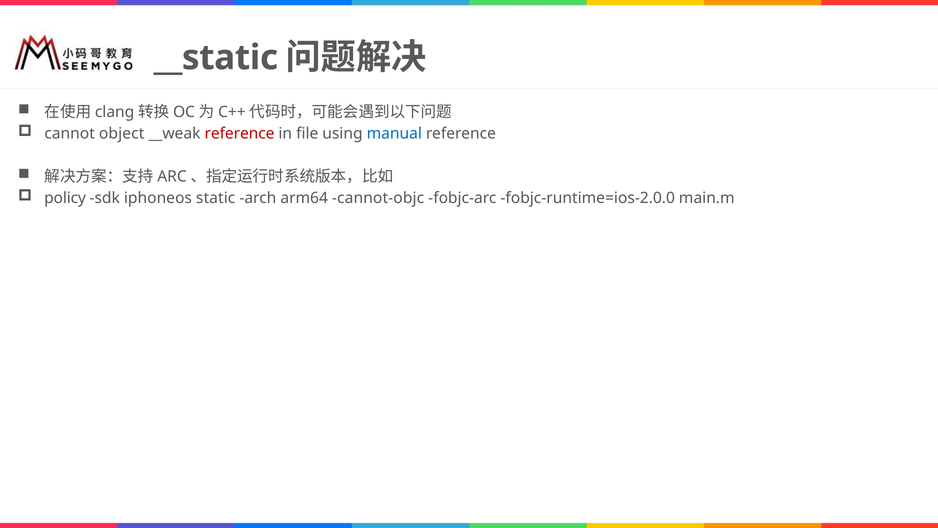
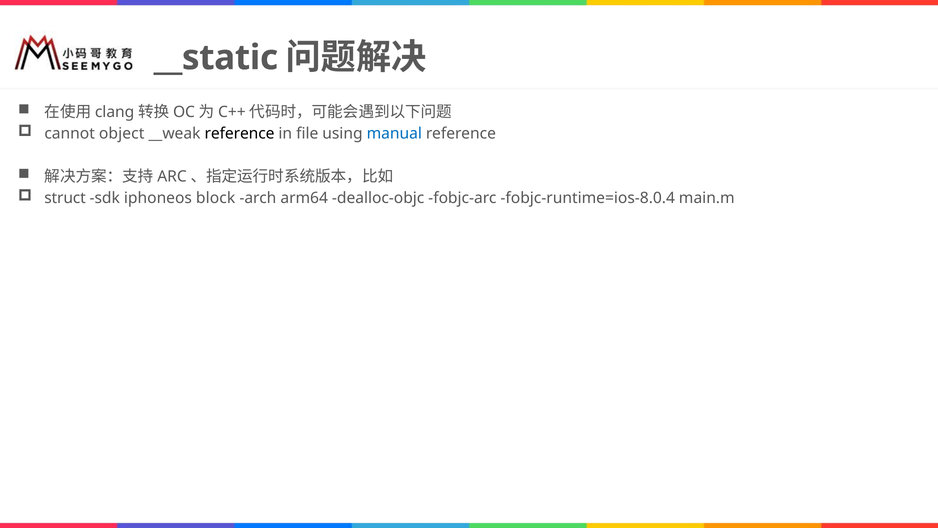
reference at (240, 134) colour: red -> black
policy: policy -> struct
static: static -> block
cannot-objc: cannot-objc -> dealloc-objc
fobjc-runtime=ios-2.0.0: fobjc-runtime=ios-2.0.0 -> fobjc-runtime=ios-8.0.4
